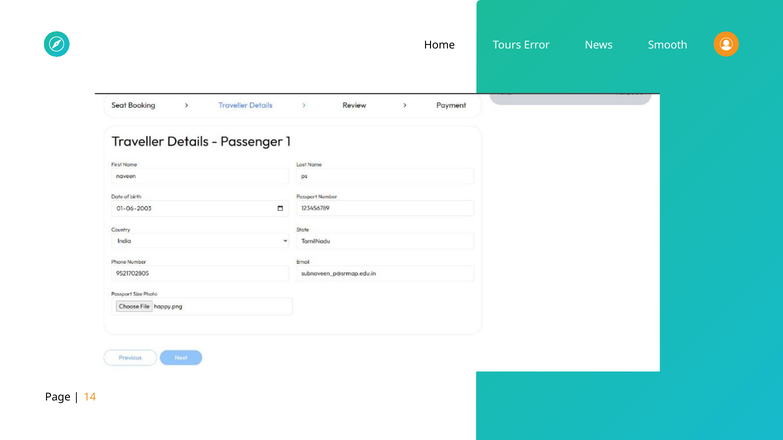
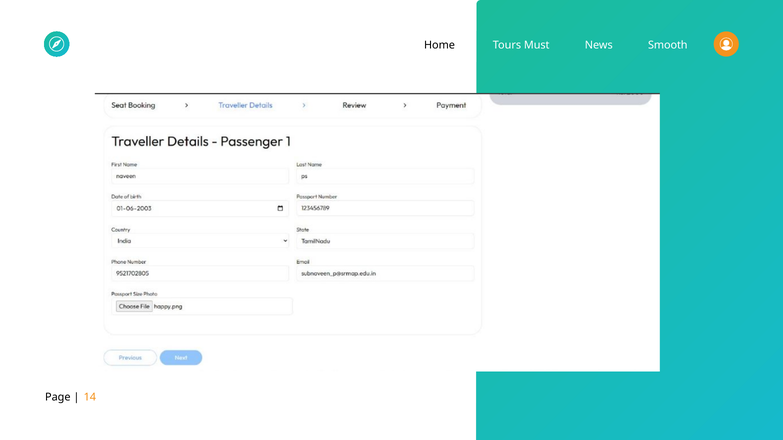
Error: Error -> Must
